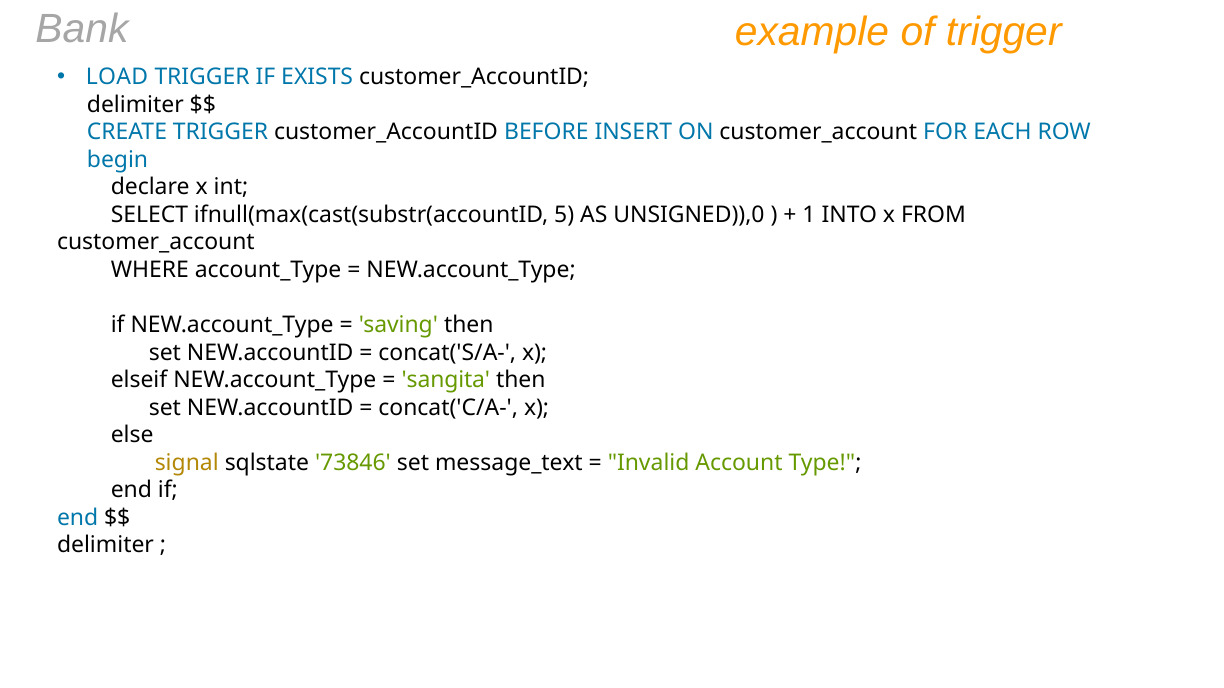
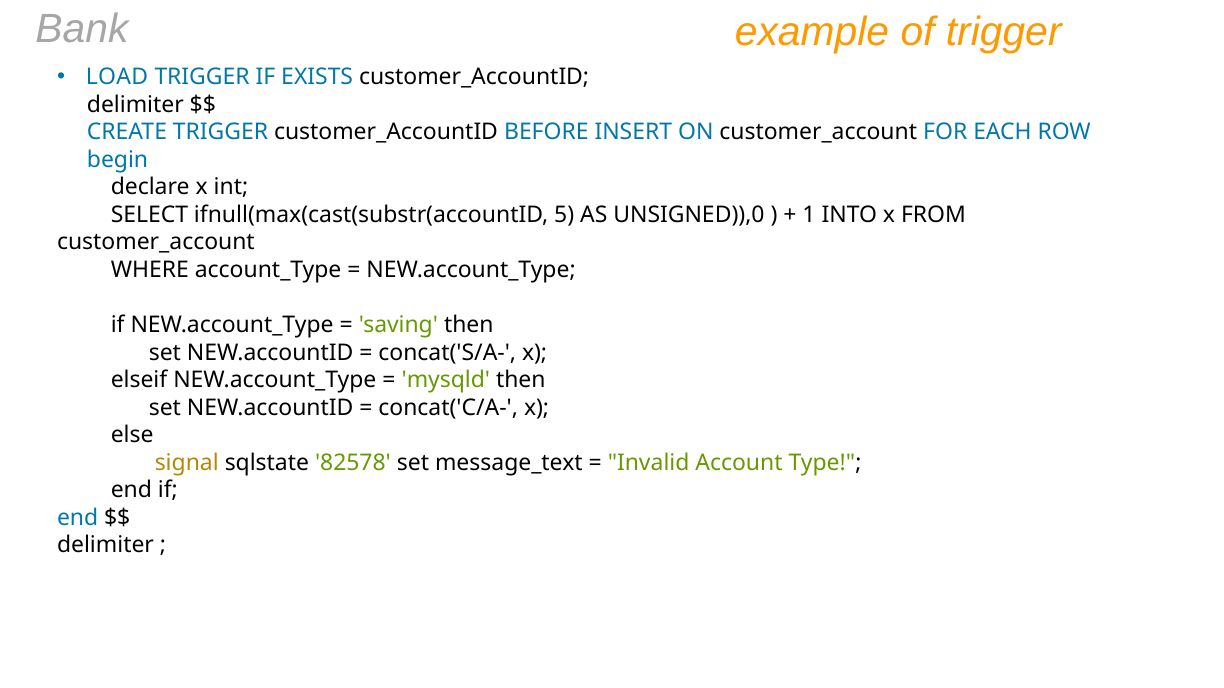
sangita: sangita -> mysqld
73846: 73846 -> 82578
